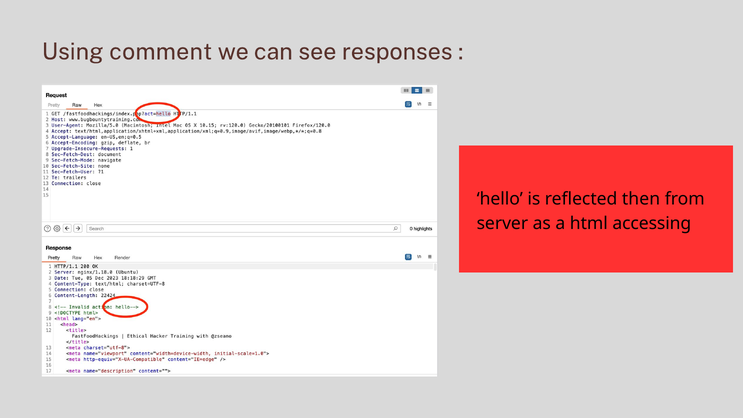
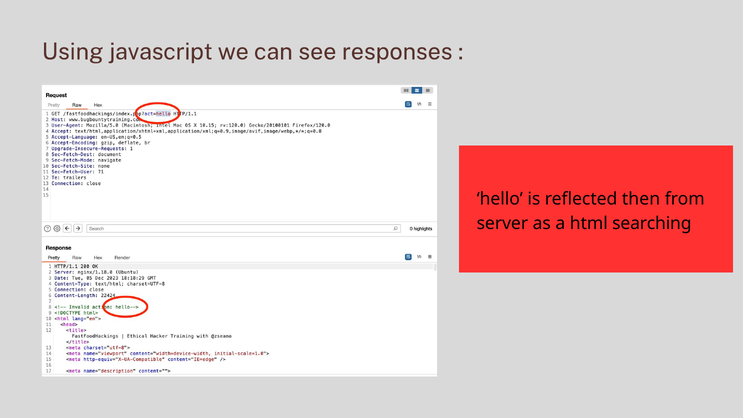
comment: comment -> javascript
accessing: accessing -> searching
